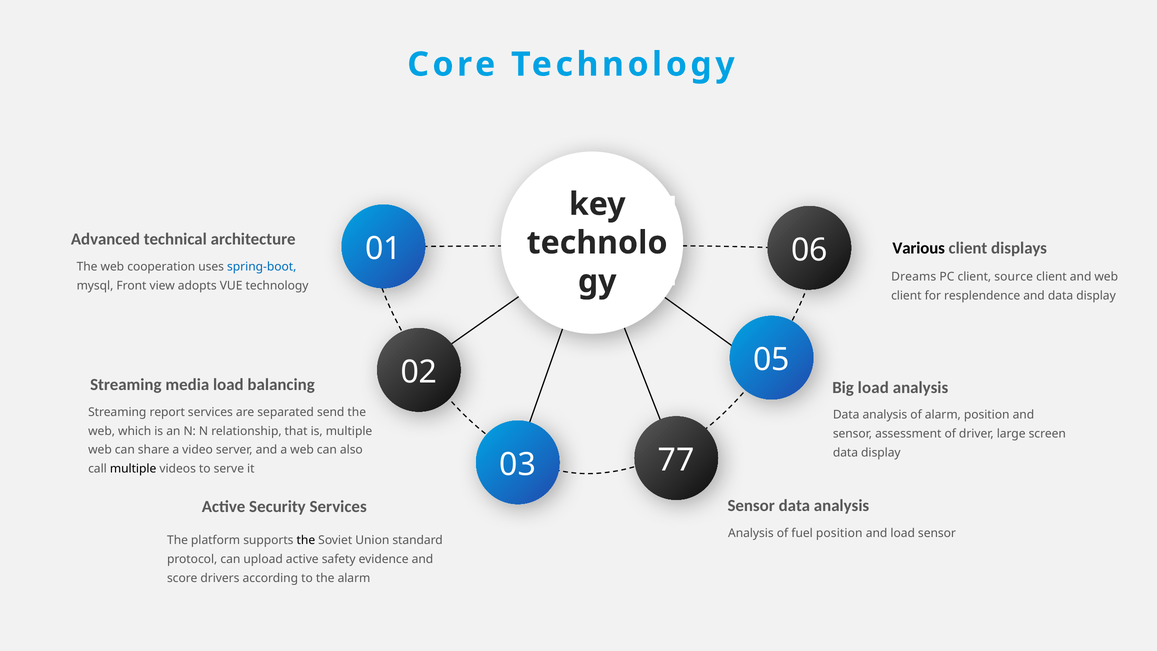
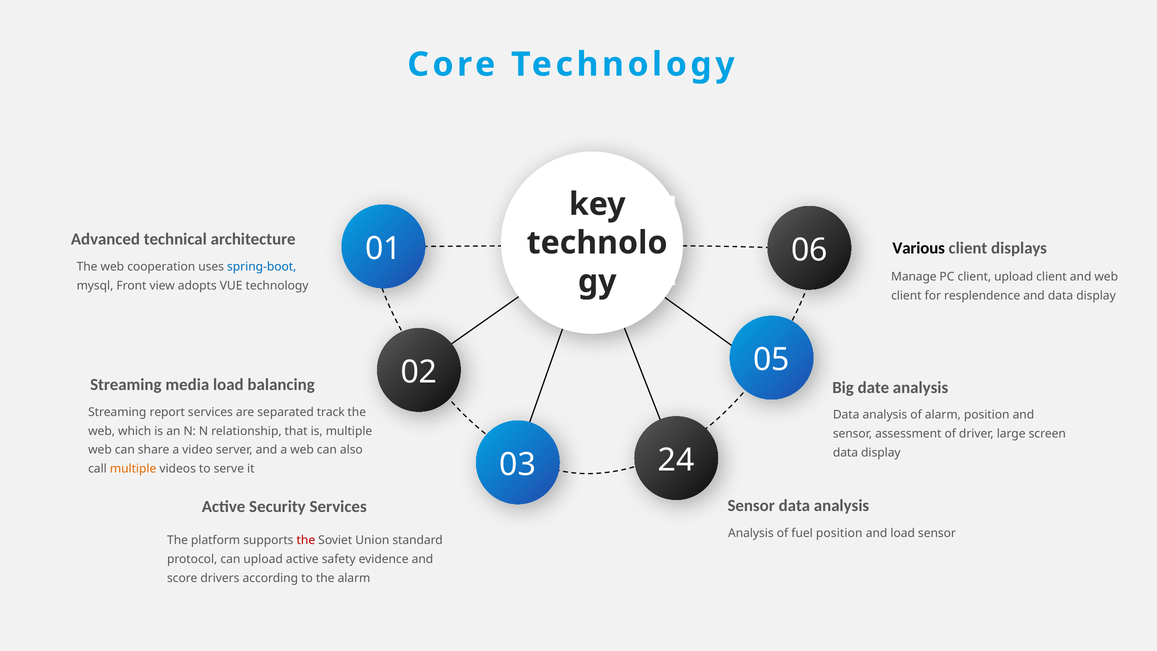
Dreams: Dreams -> Manage
client source: source -> upload
Big load: load -> date
send: send -> track
77: 77 -> 24
multiple at (133, 469) colour: black -> orange
the at (306, 540) colour: black -> red
